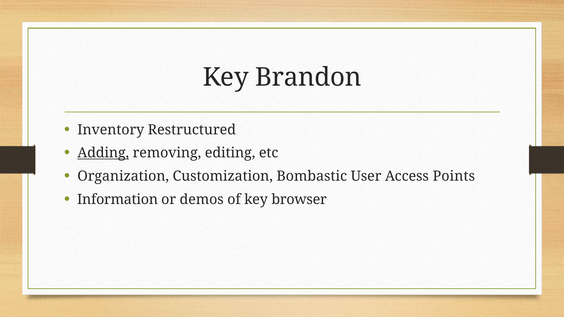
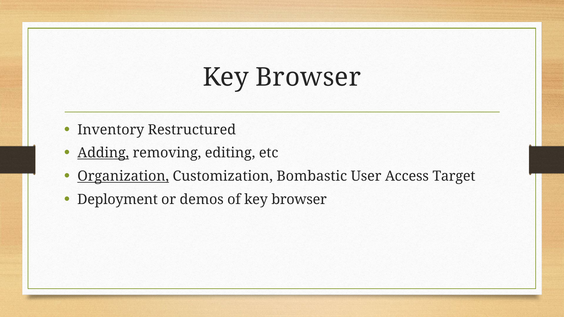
Brandon at (308, 77): Brandon -> Browser
Organization underline: none -> present
Points: Points -> Target
Information: Information -> Deployment
